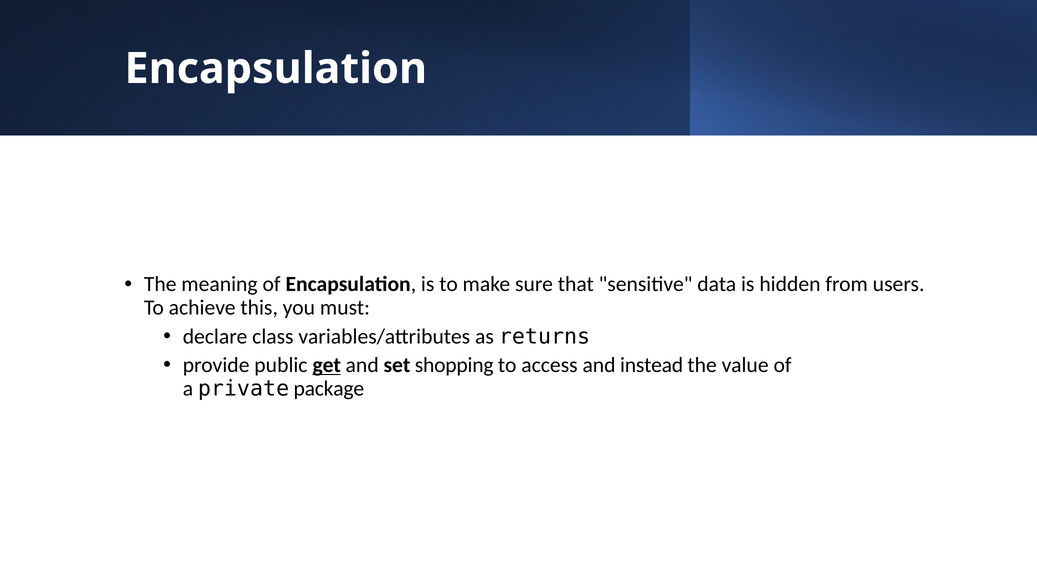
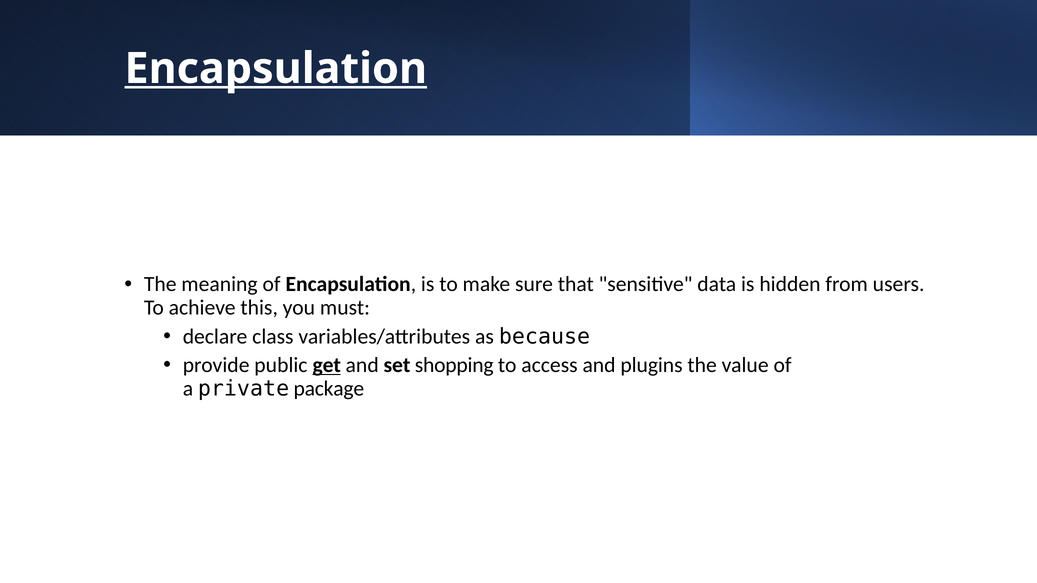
Encapsulation at (276, 69) underline: none -> present
returns: returns -> because
instead: instead -> plugins
